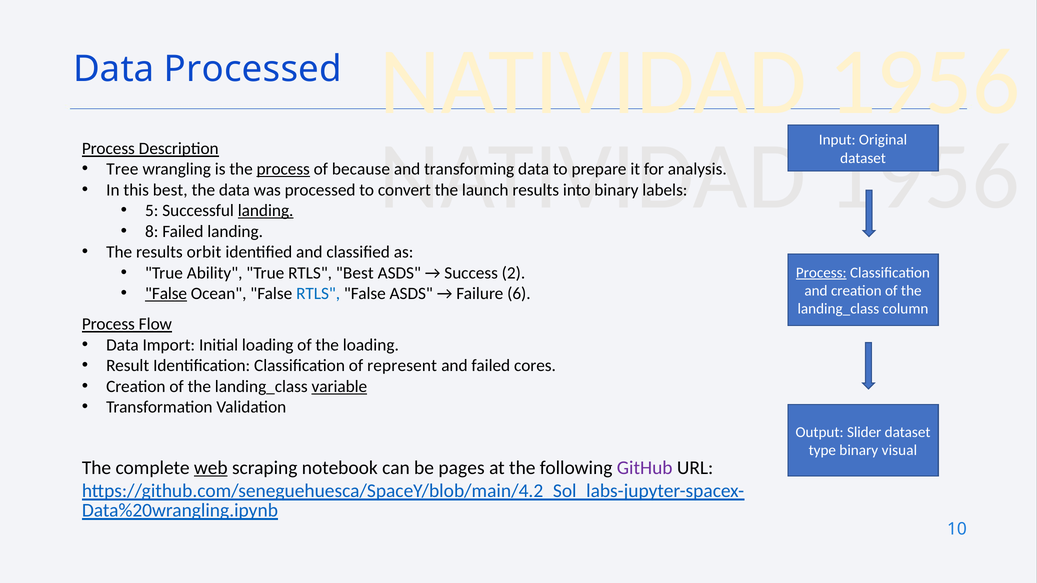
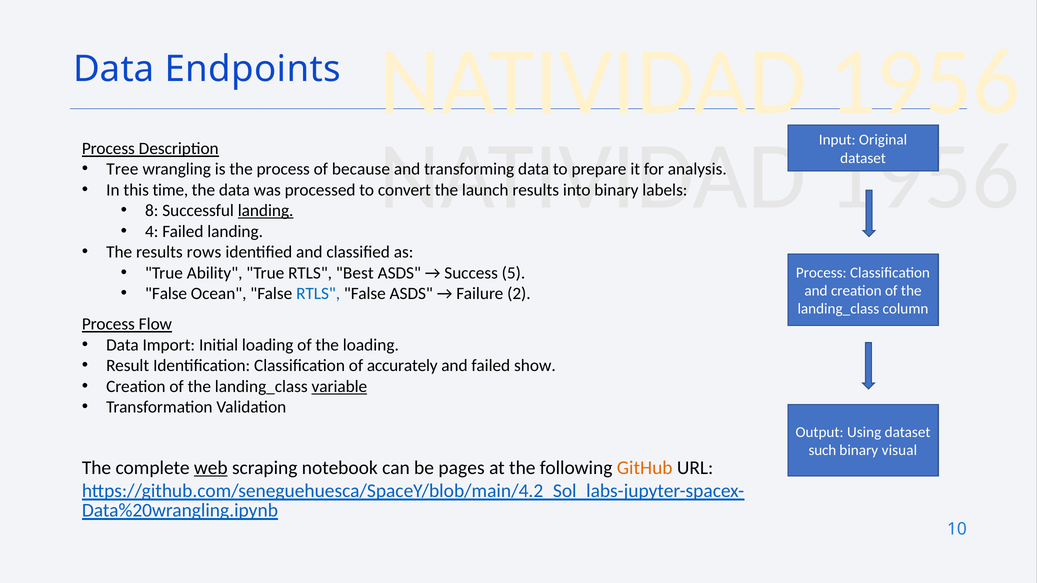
Data Processed: Processed -> Endpoints
process at (283, 169) underline: present -> none
this best: best -> time
5: 5 -> 8
8: 8 -> 4
orbit: orbit -> rows
2: 2 -> 5
Process at (821, 273) underline: present -> none
False at (166, 294) underline: present -> none
6: 6 -> 2
represent: represent -> accurately
cores: cores -> show
Slider: Slider -> Using
type: type -> such
GitHub colour: purple -> orange
